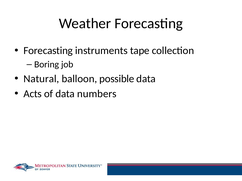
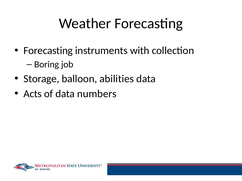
tape: tape -> with
Natural: Natural -> Storage
possible: possible -> abilities
